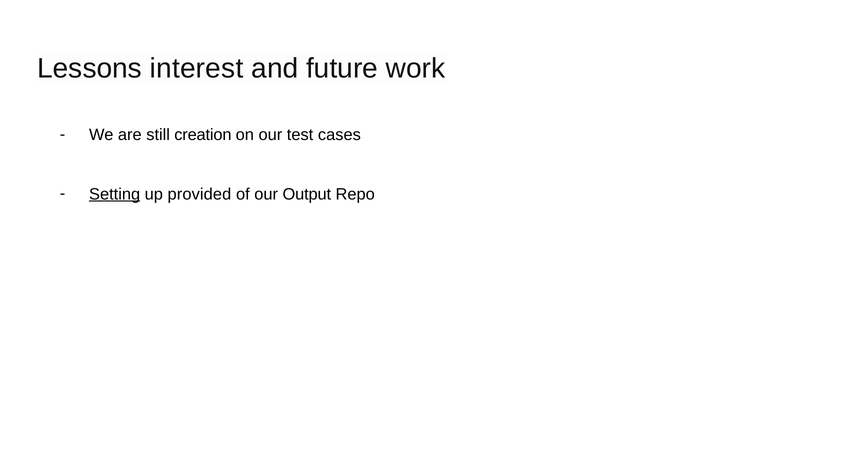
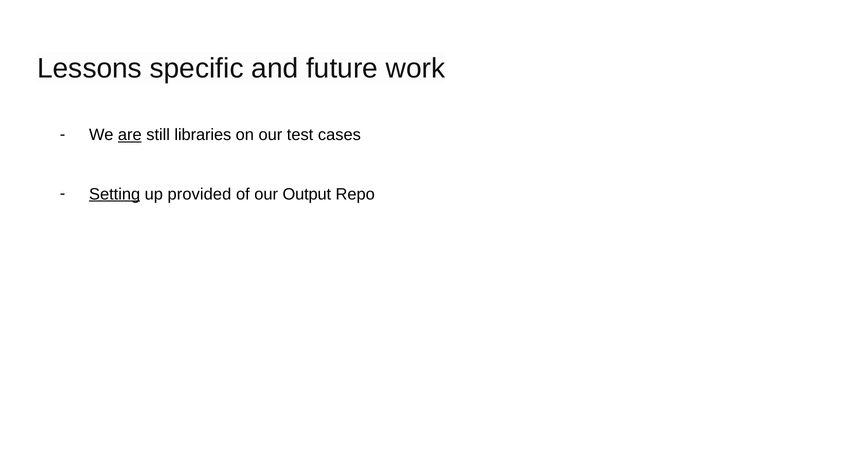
interest: interest -> specific
are underline: none -> present
creation: creation -> libraries
